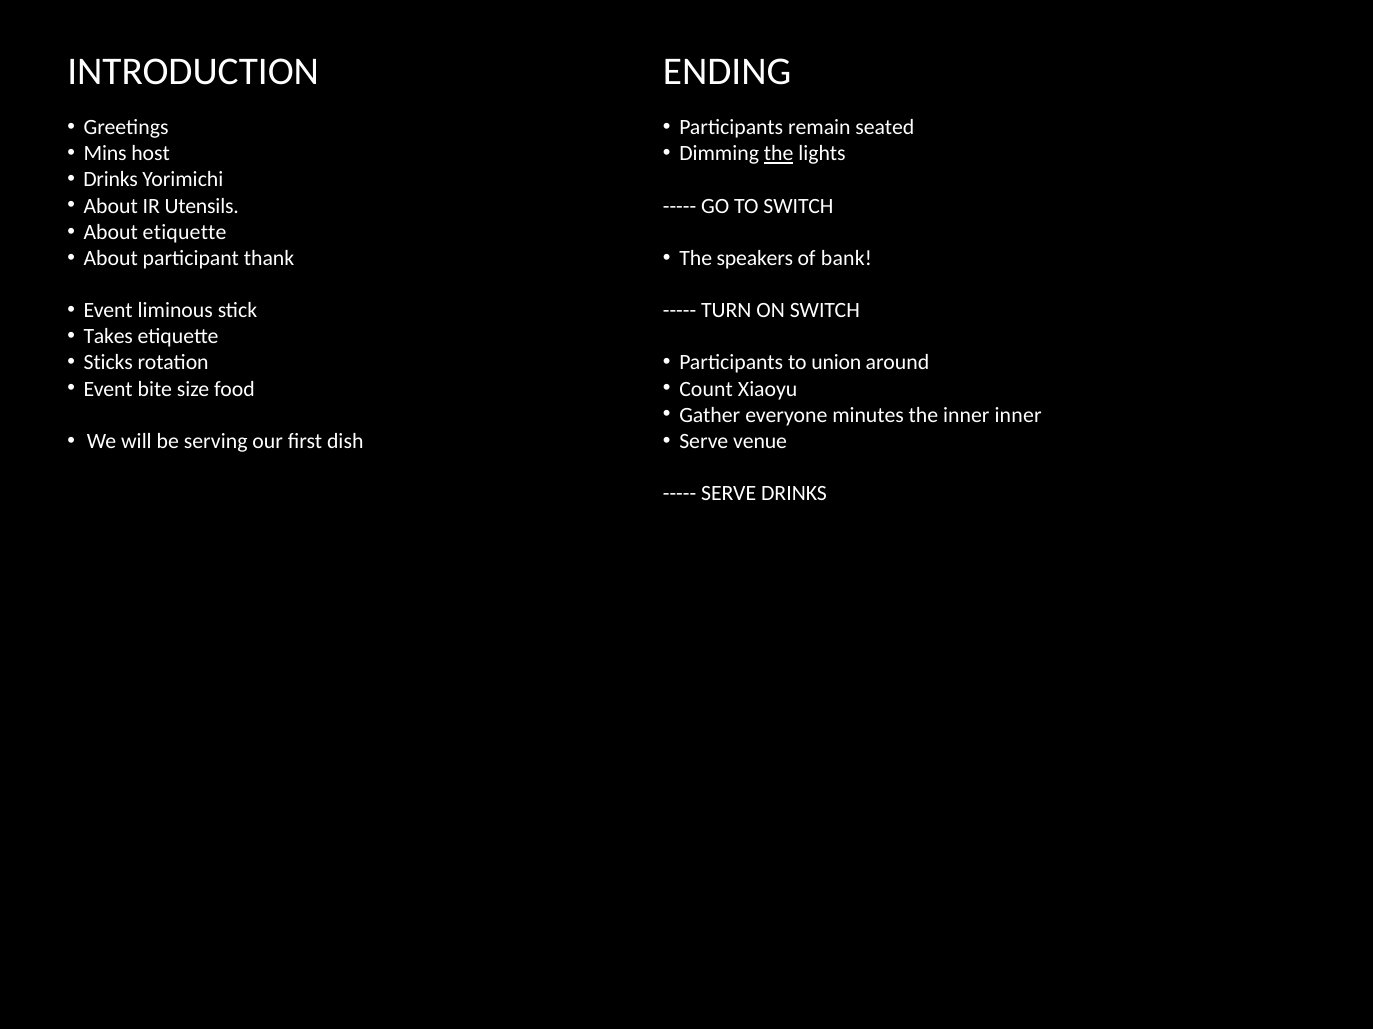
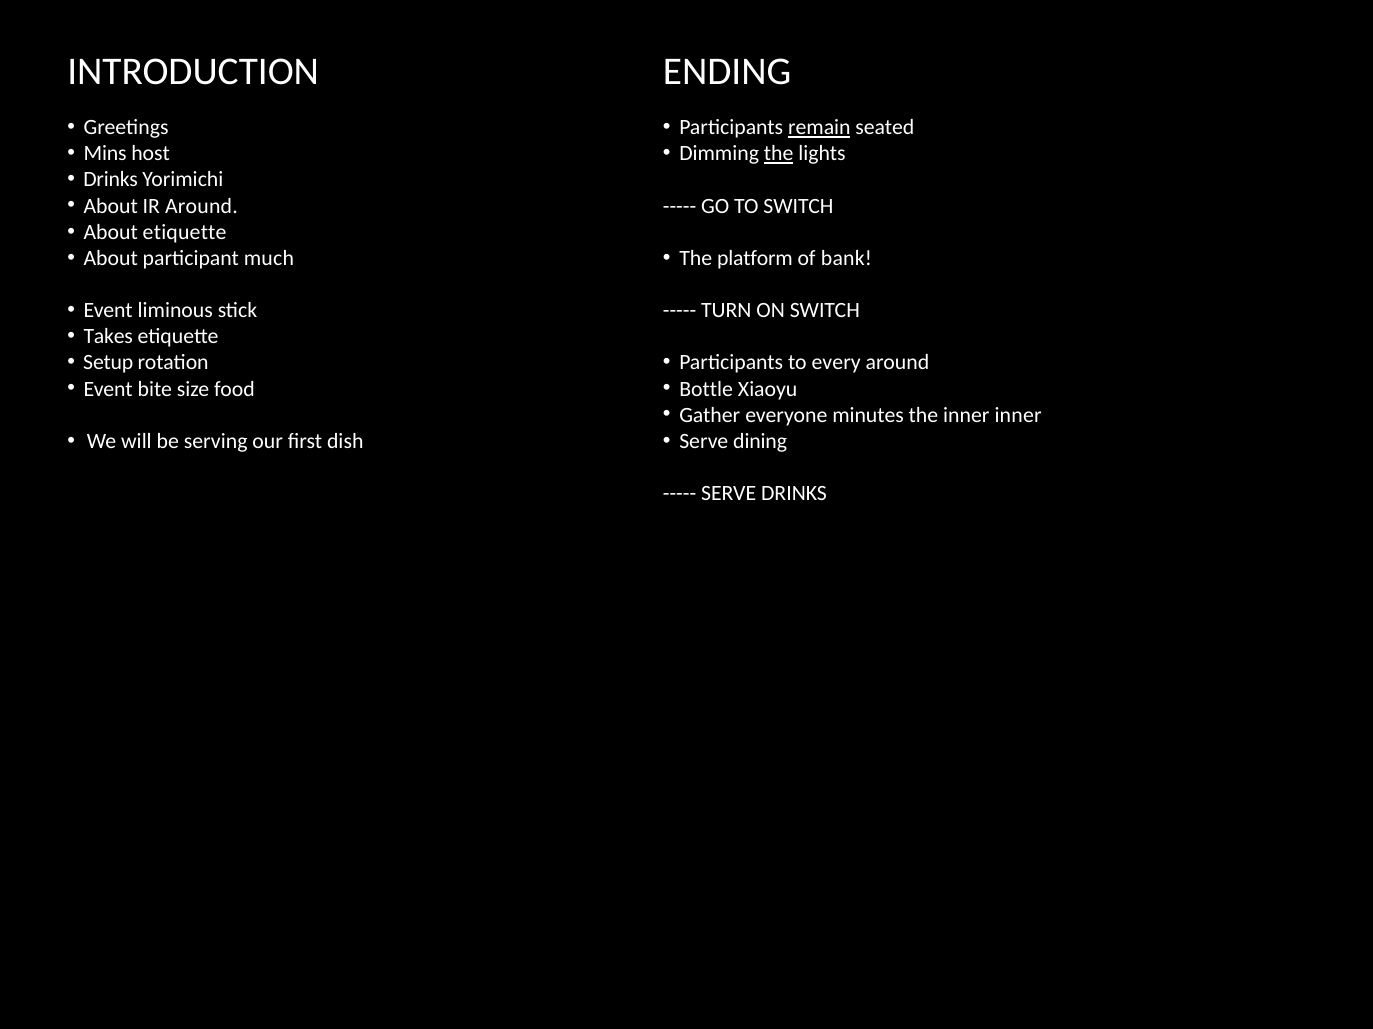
remain underline: none -> present
IR Utensils: Utensils -> Around
thank: thank -> much
speakers: speakers -> platform
Sticks: Sticks -> Setup
union: union -> every
Count: Count -> Bottle
venue: venue -> dining
